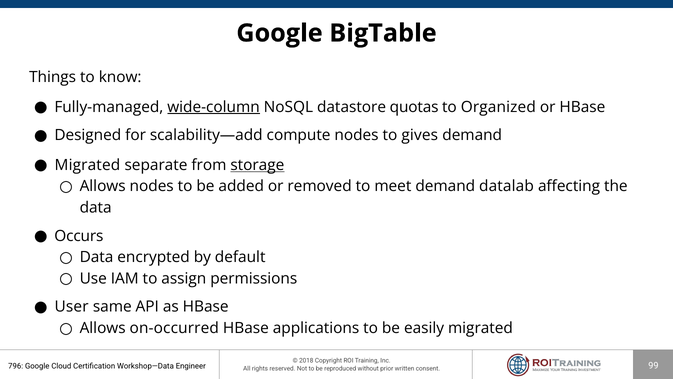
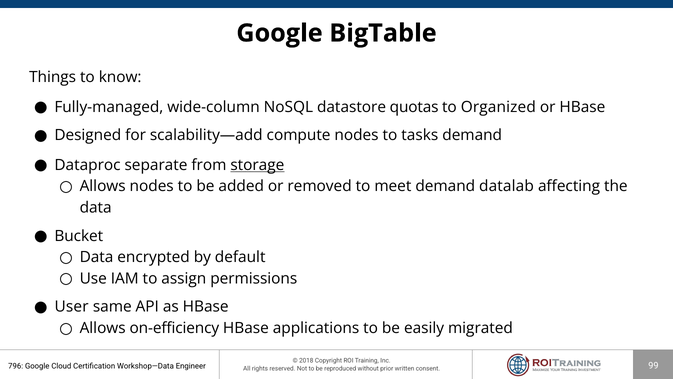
wide-column underline: present -> none
gives: gives -> tasks
Migrated at (87, 165): Migrated -> Dataproc
Occurs: Occurs -> Bucket
on-occurred: on-occurred -> on-efficiency
